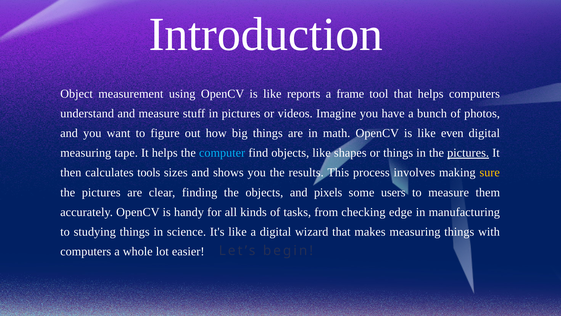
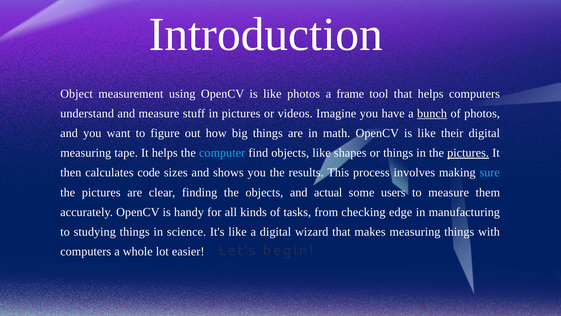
like reports: reports -> photos
bunch underline: none -> present
even: even -> their
tools: tools -> code
sure colour: yellow -> light blue
pixels: pixels -> actual
